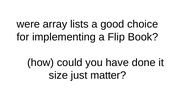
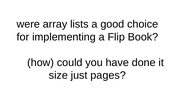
matter: matter -> pages
